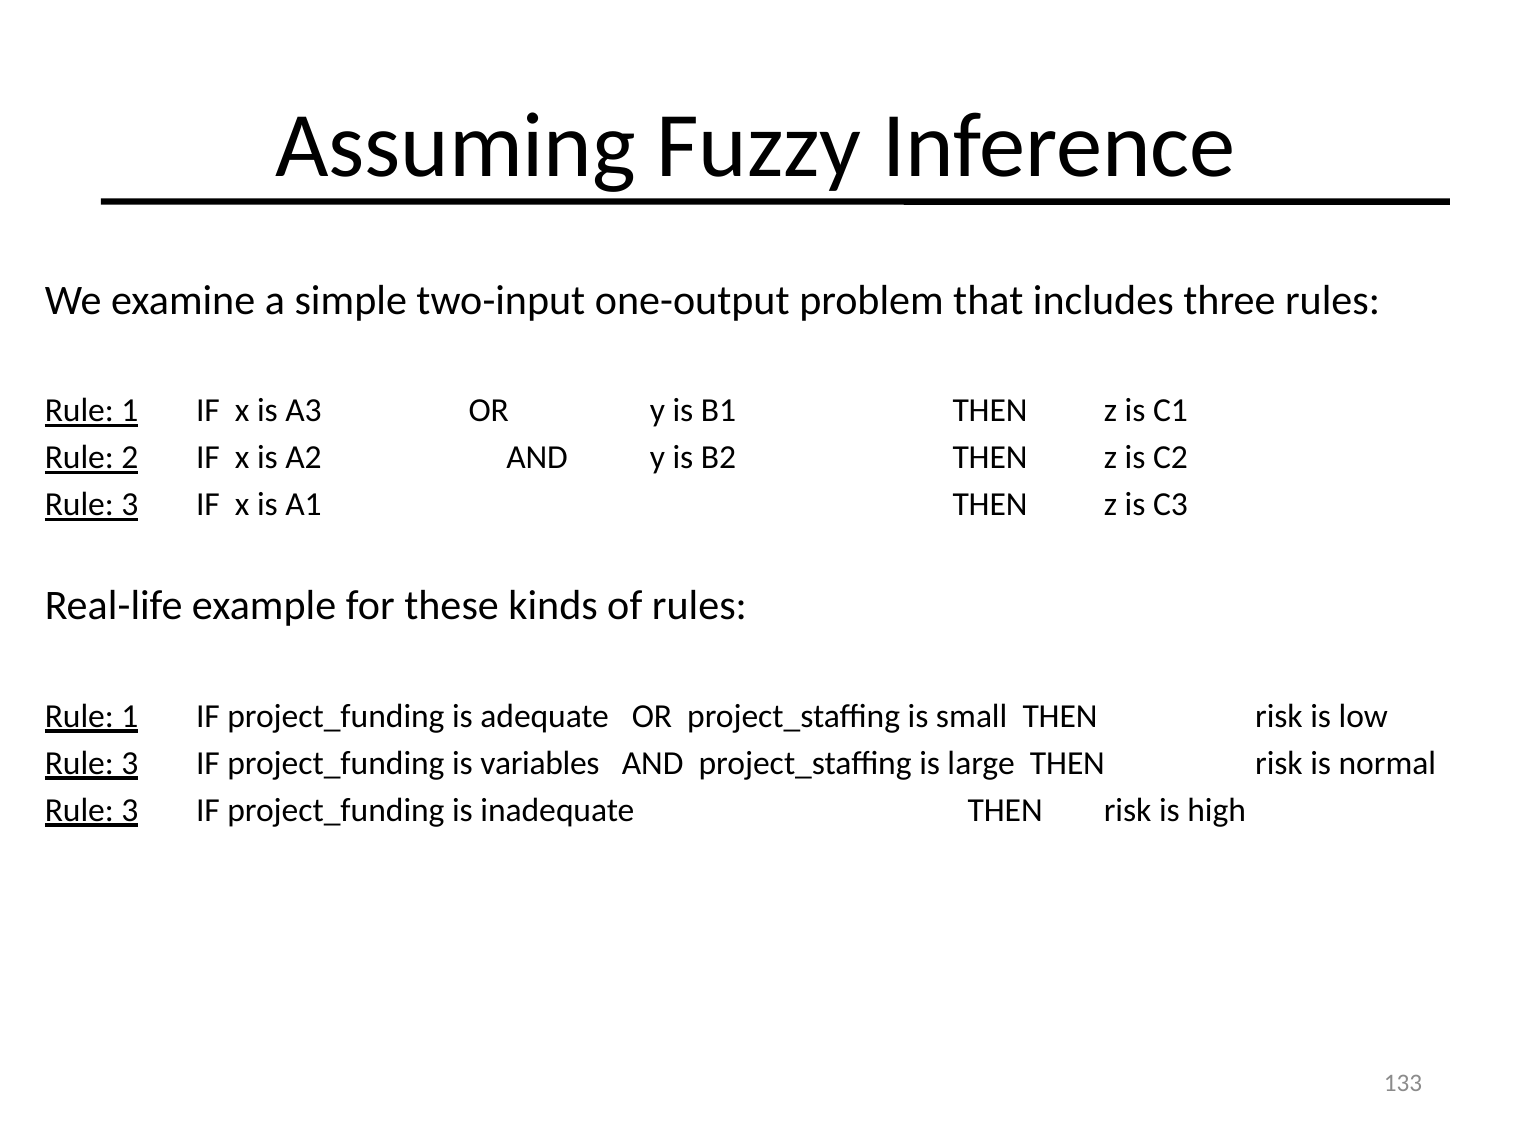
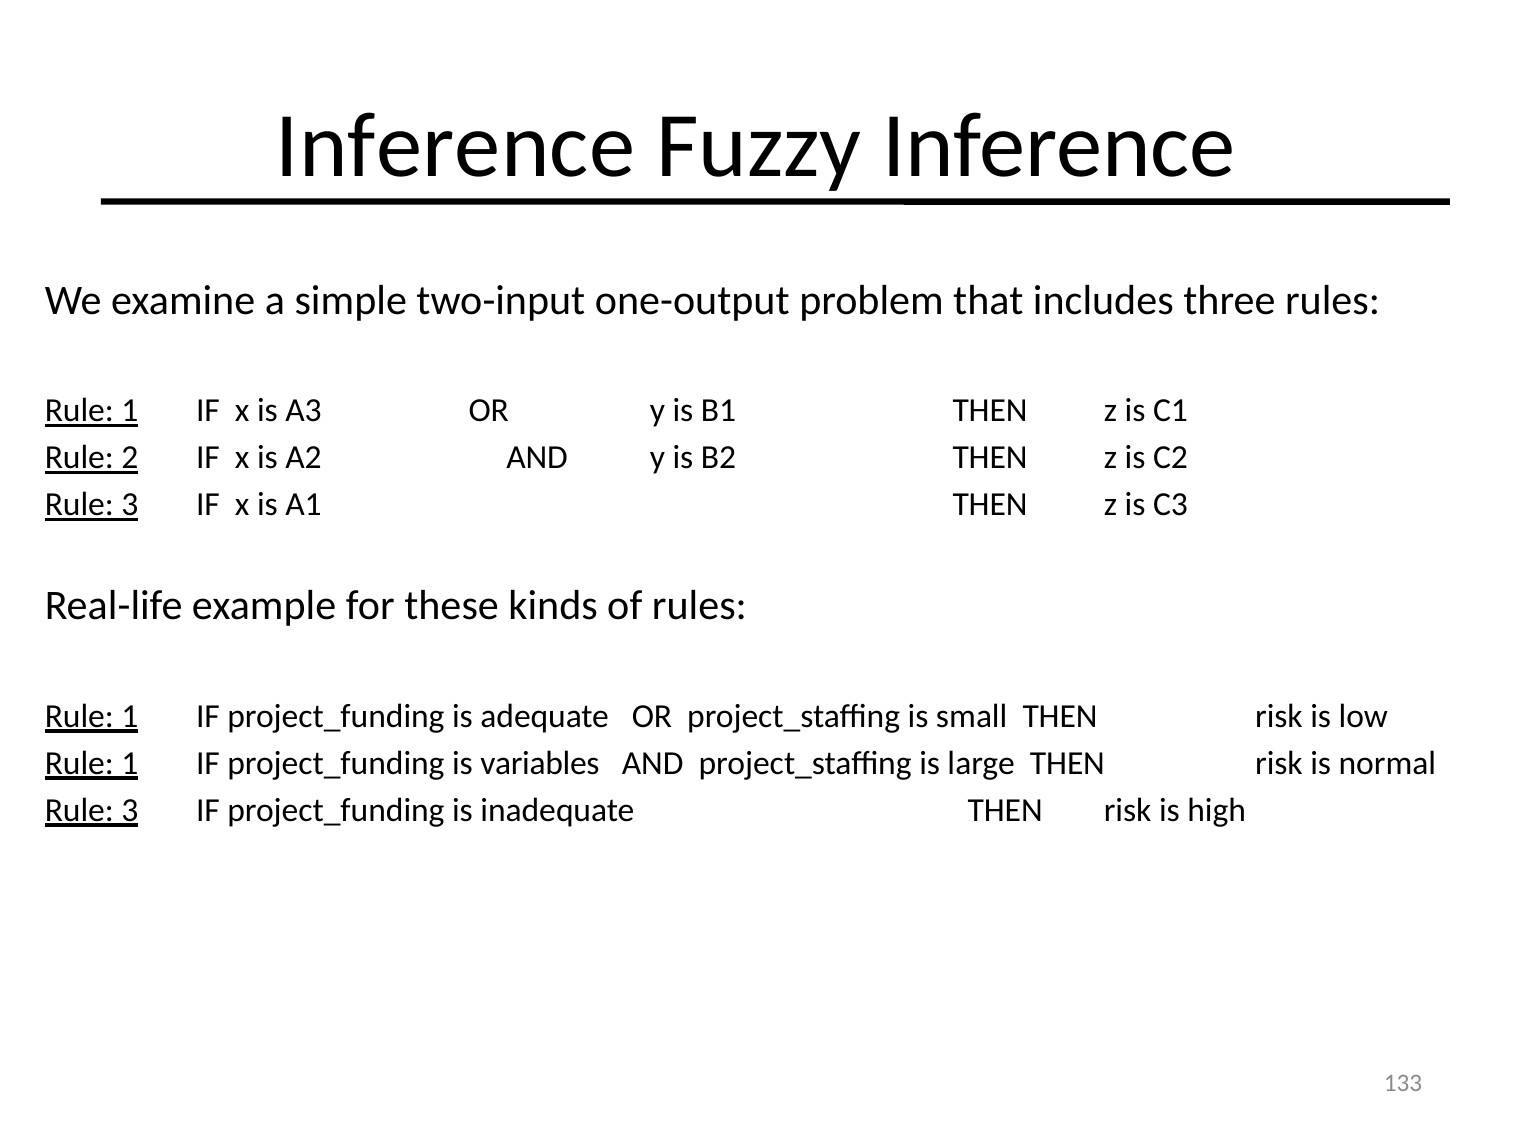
Assuming at (456, 146): Assuming -> Inference
3 at (130, 764): 3 -> 1
